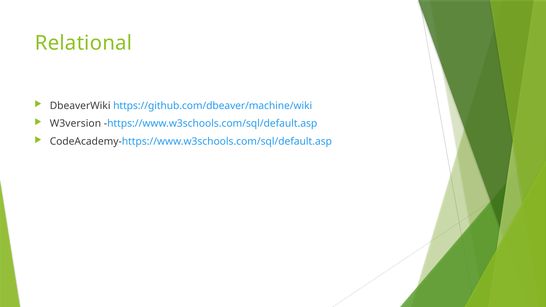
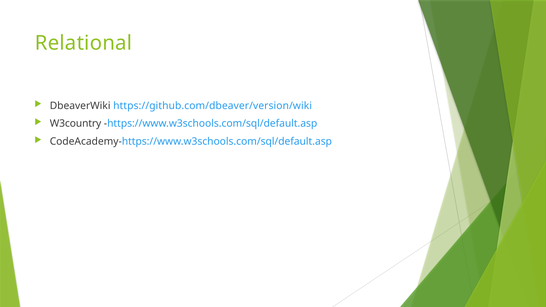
https://github.com/dbeaver/machine/wiki: https://github.com/dbeaver/machine/wiki -> https://github.com/dbeaver/version/wiki
W3version: W3version -> W3country
